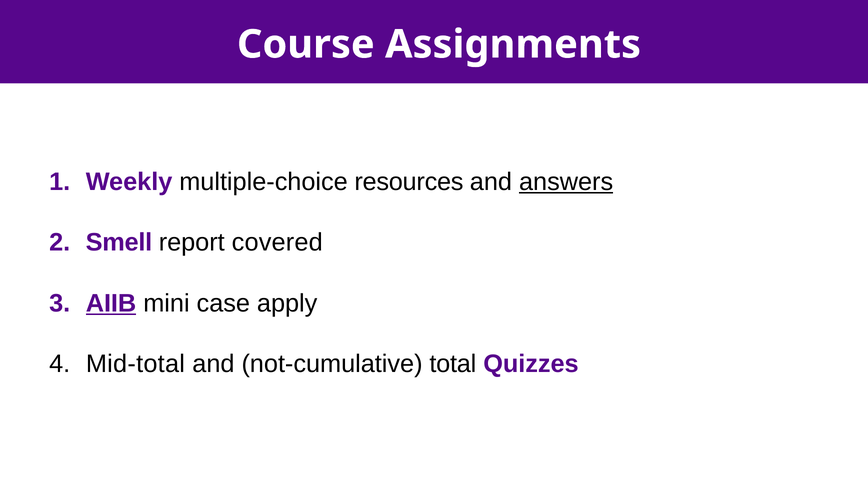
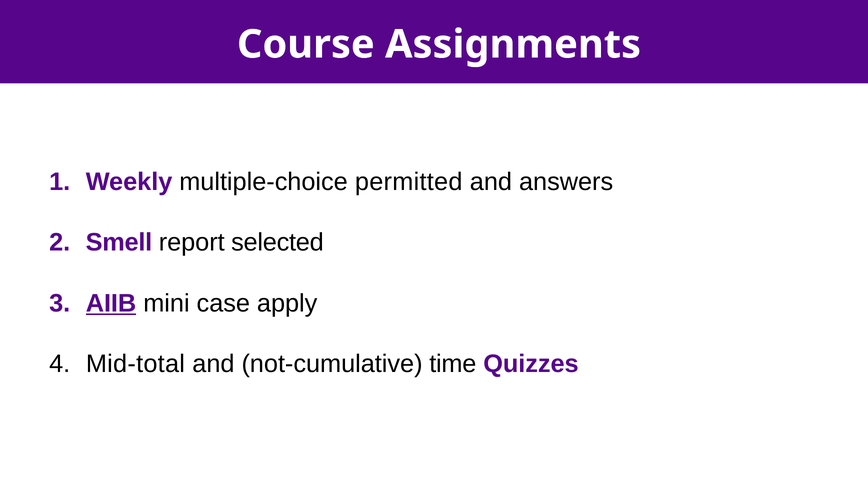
resources: resources -> permitted
answers underline: present -> none
covered: covered -> selected
total: total -> time
